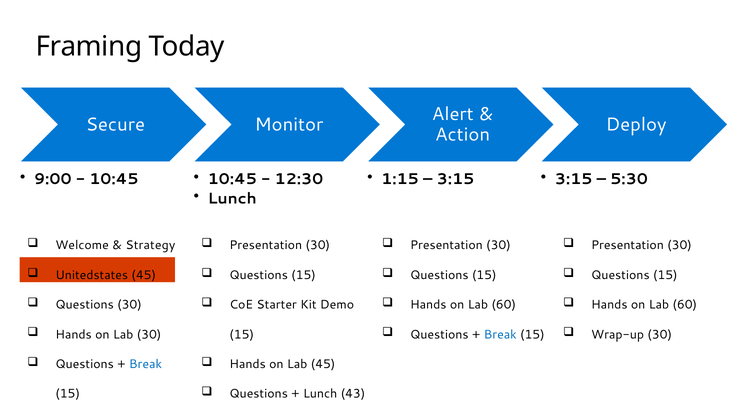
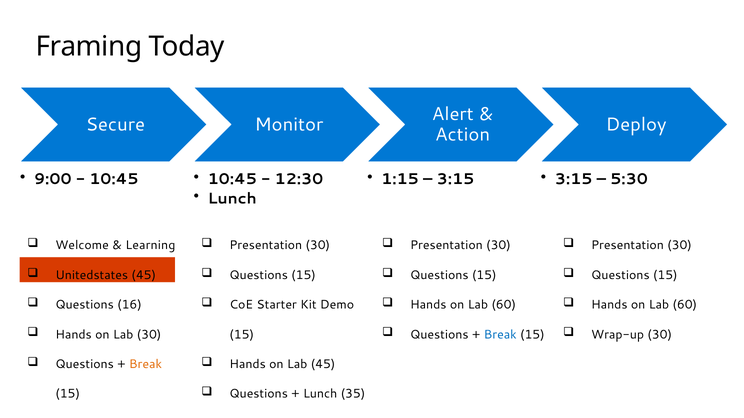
Strategy: Strategy -> Learning
Questions 30: 30 -> 16
Break at (145, 365) colour: blue -> orange
43: 43 -> 35
